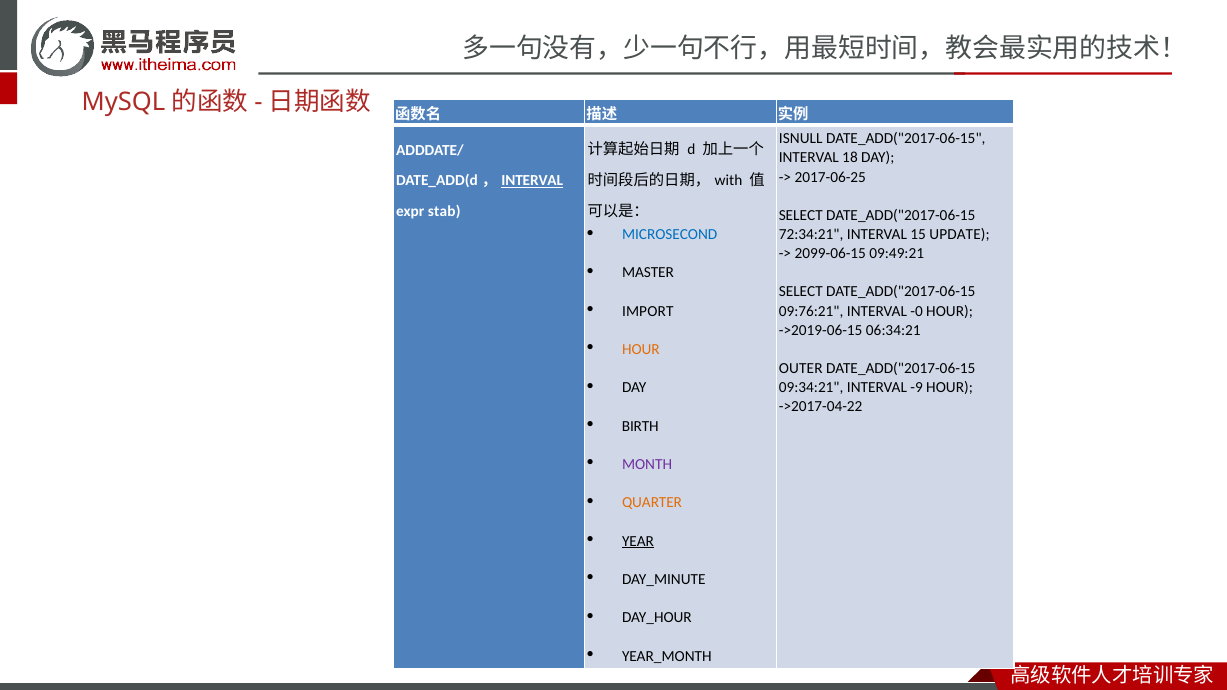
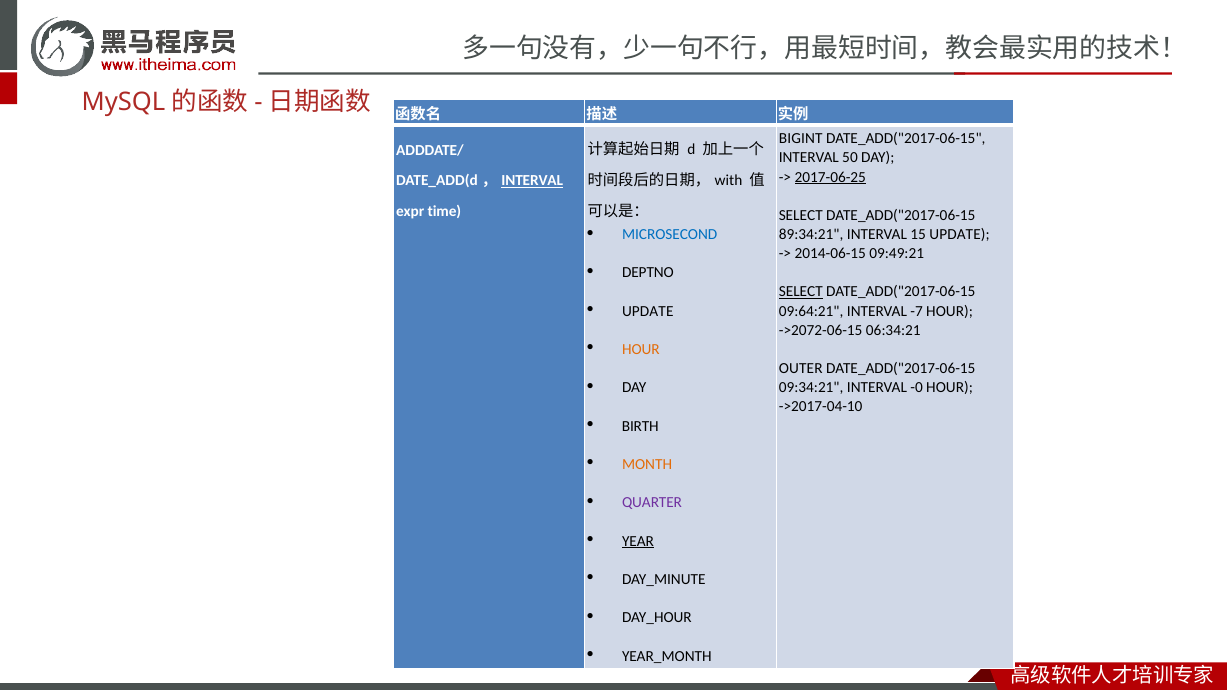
ISNULL: ISNULL -> BIGINT
18: 18 -> 50
2017-06-25 underline: none -> present
stab: stab -> time
72:34:21: 72:34:21 -> 89:34:21
2099-06-15: 2099-06-15 -> 2014-06-15
MASTER: MASTER -> DEPTNO
SELECT at (801, 292) underline: none -> present
IMPORT at (648, 311): IMPORT -> UPDATE
09:76:21: 09:76:21 -> 09:64:21
-0: -0 -> -7
->2019-06-15: ->2019-06-15 -> ->2072-06-15
-9: -9 -> -0
->2017-04-22: ->2017-04-22 -> ->2017-04-10
MONTH colour: purple -> orange
QUARTER colour: orange -> purple
